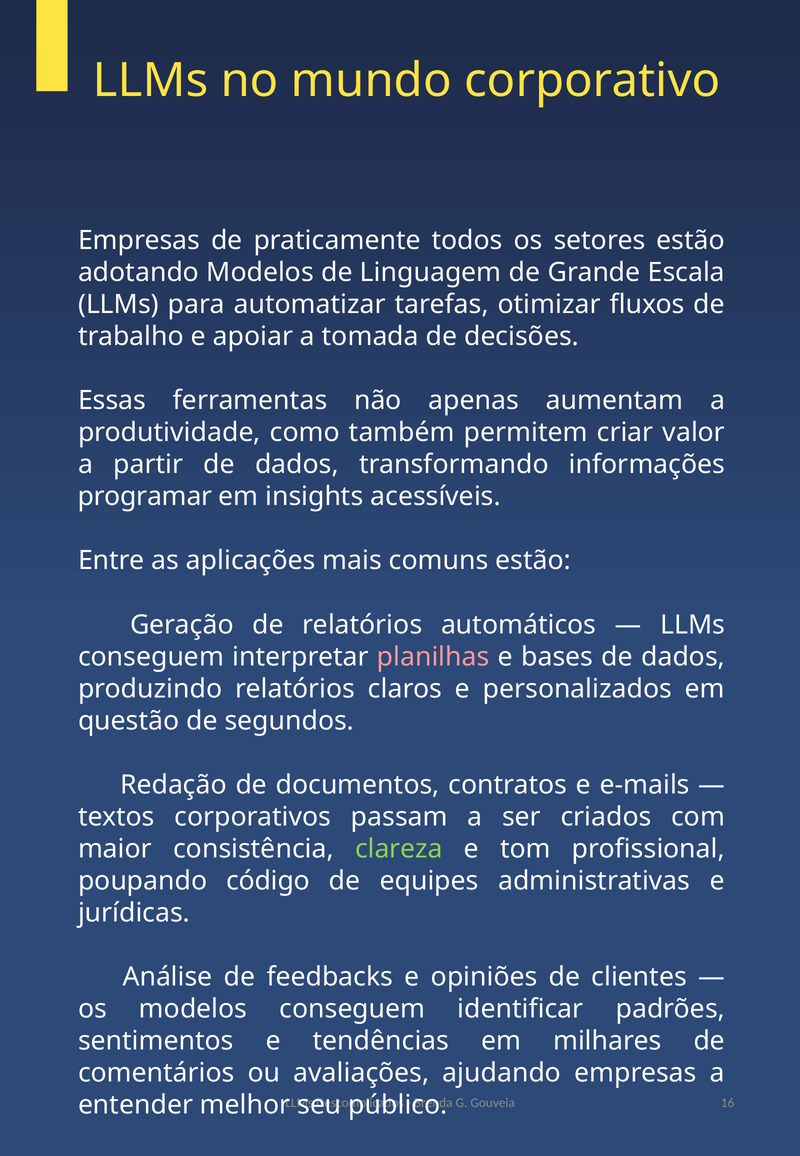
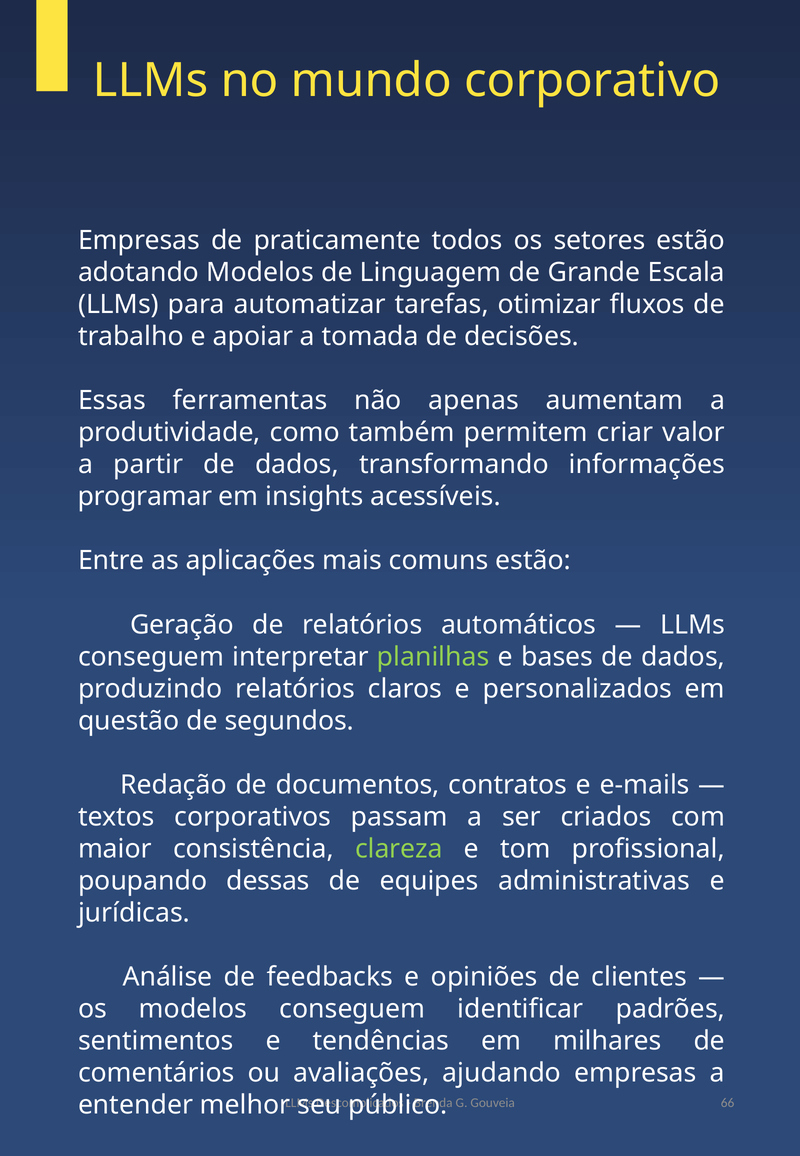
planilhas colour: pink -> light green
código: código -> dessas
16: 16 -> 66
